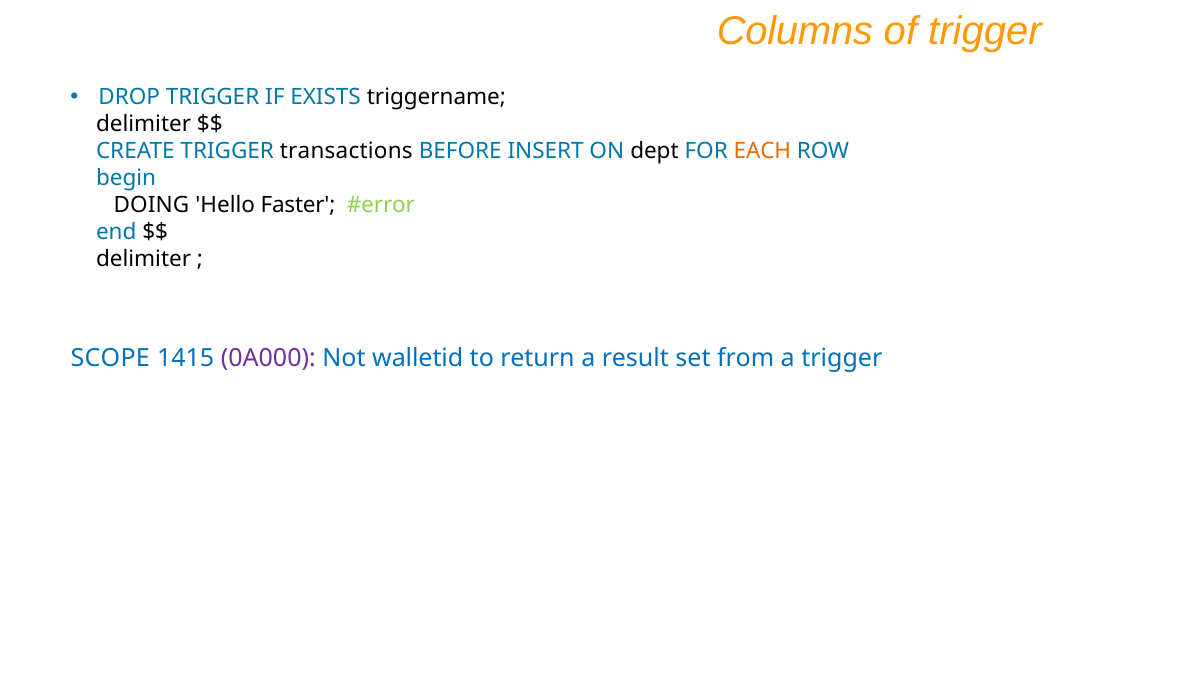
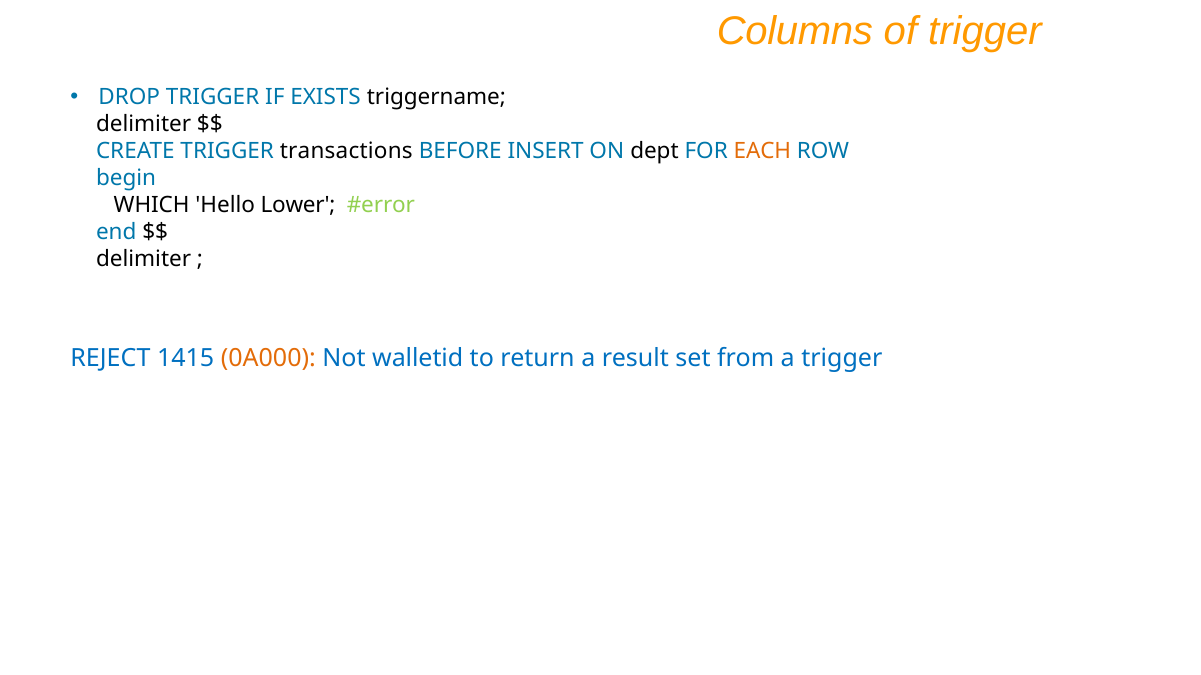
DOING: DOING -> WHICH
Faster: Faster -> Lower
SCOPE: SCOPE -> REJECT
0A000 colour: purple -> orange
